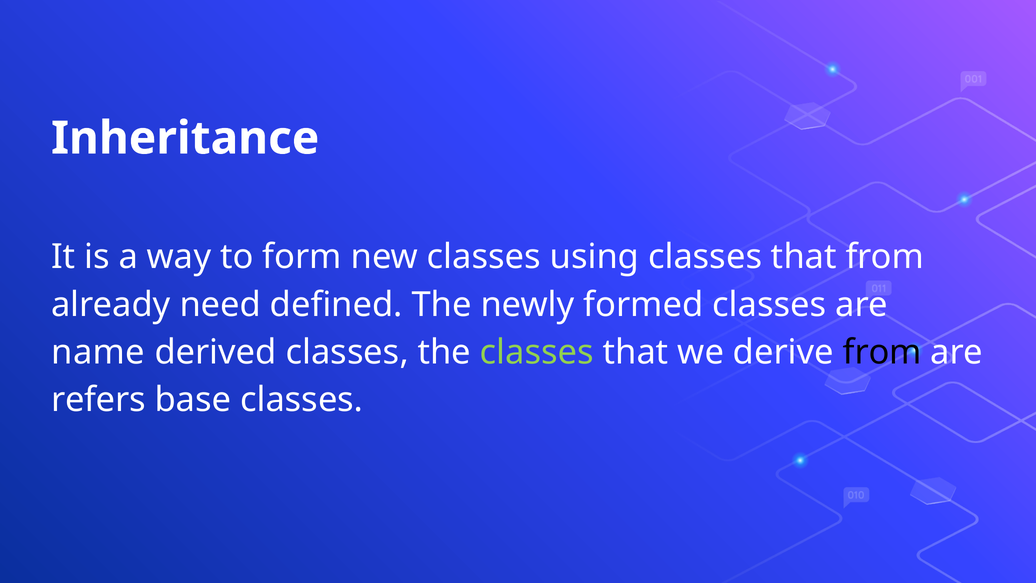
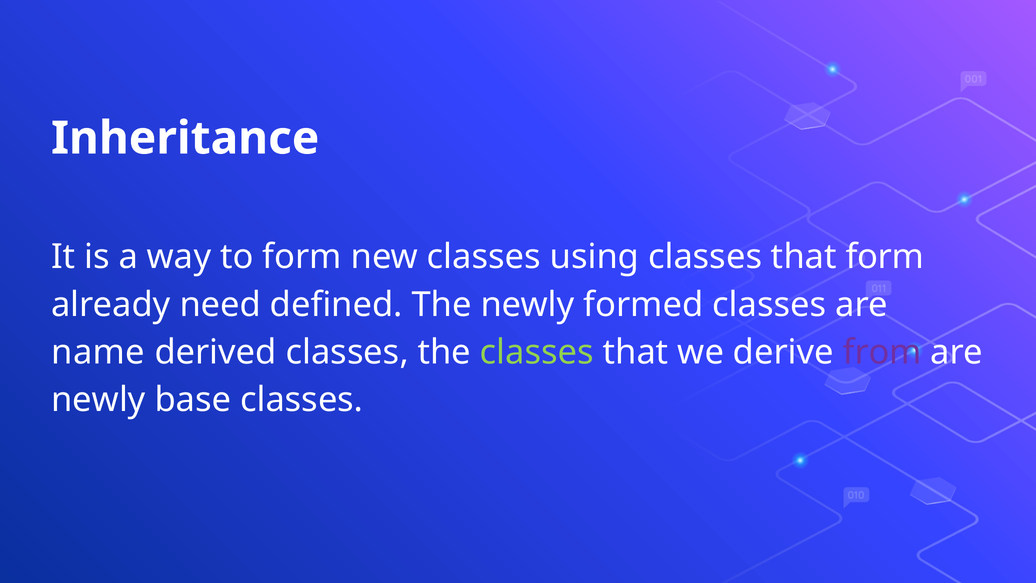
that from: from -> form
from at (882, 352) colour: black -> purple
refers at (98, 400): refers -> newly
